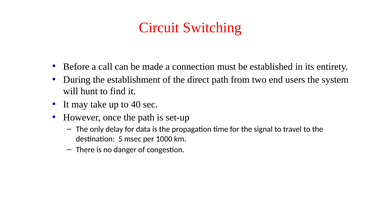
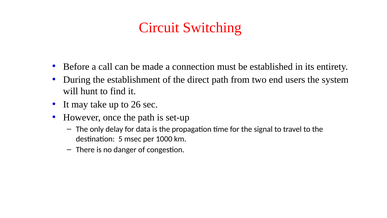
40: 40 -> 26
